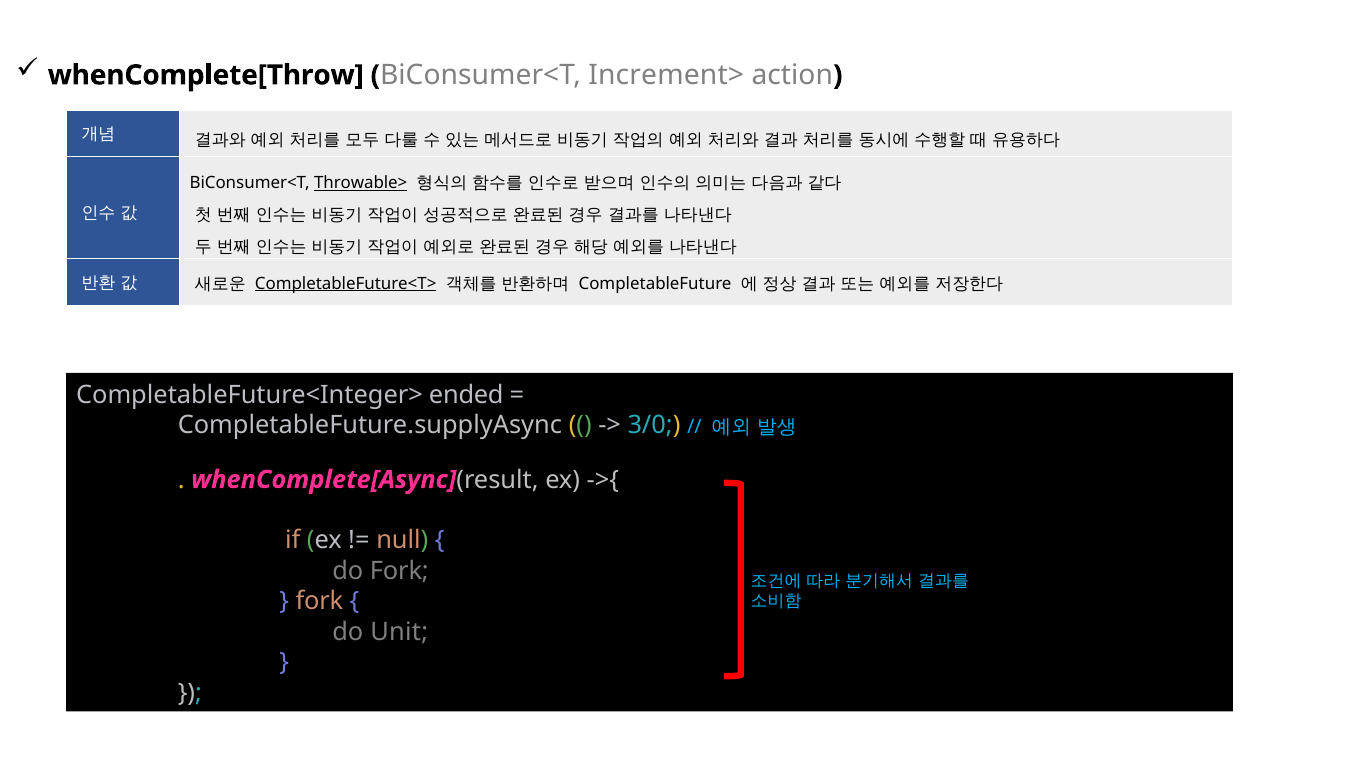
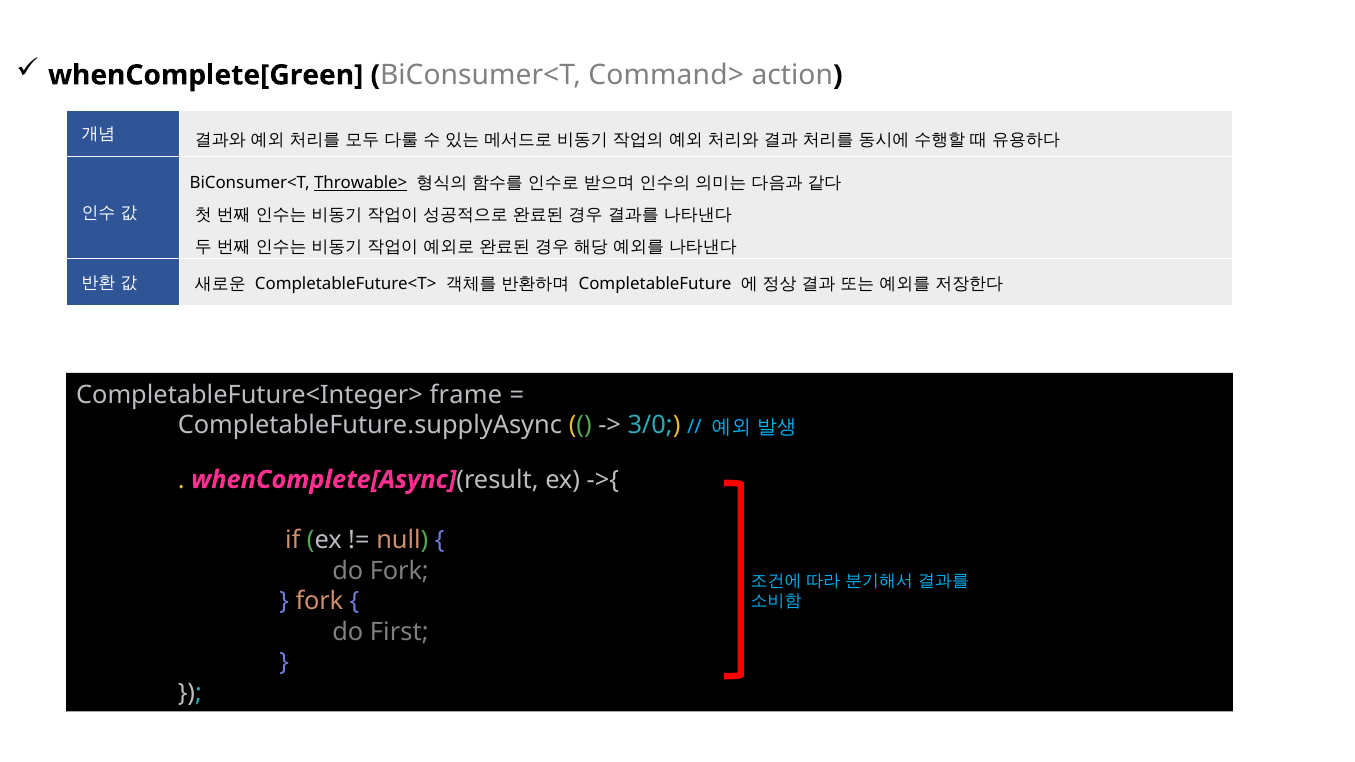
whenComplete[Throw: whenComplete[Throw -> whenComplete[Green
Increment>: Increment> -> Command>
CompletableFuture<T> underline: present -> none
ended: ended -> frame
Unit: Unit -> First
